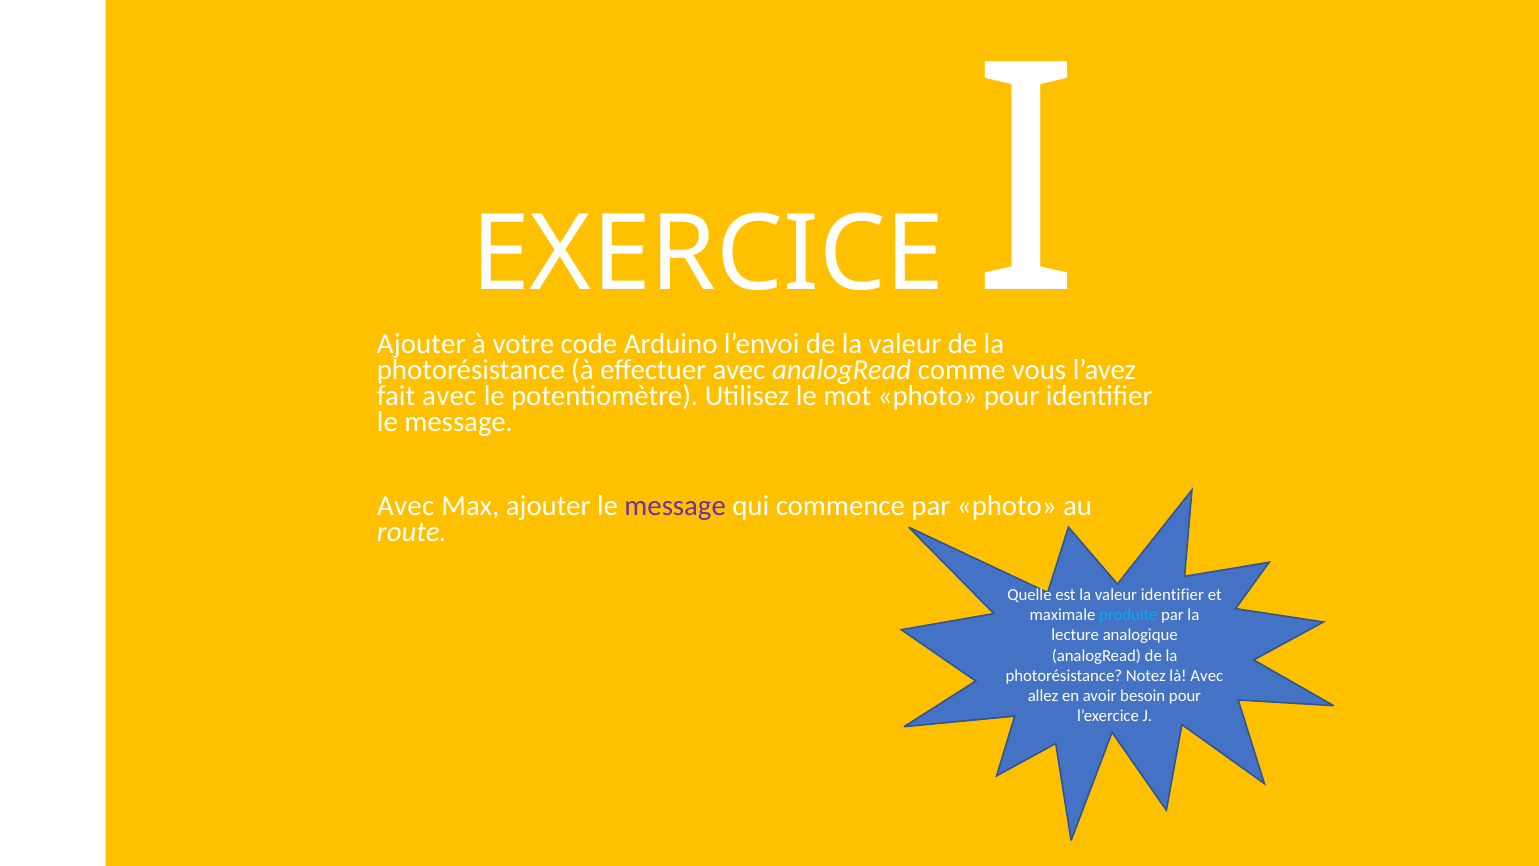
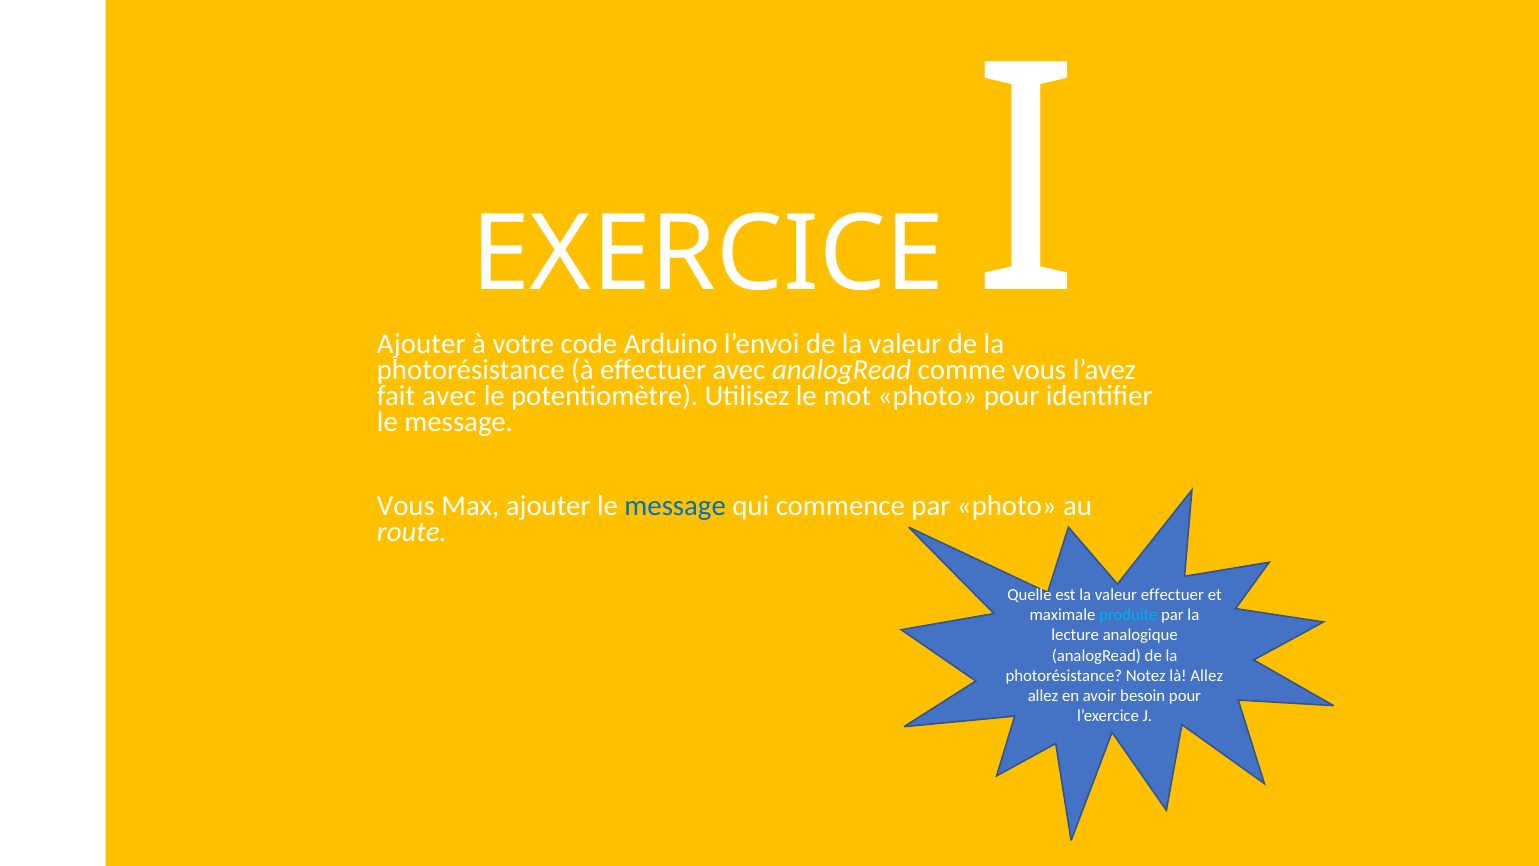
Avec at (406, 505): Avec -> Vous
message at (675, 505) colour: purple -> blue
valeur identifier: identifier -> effectuer
là Avec: Avec -> Allez
